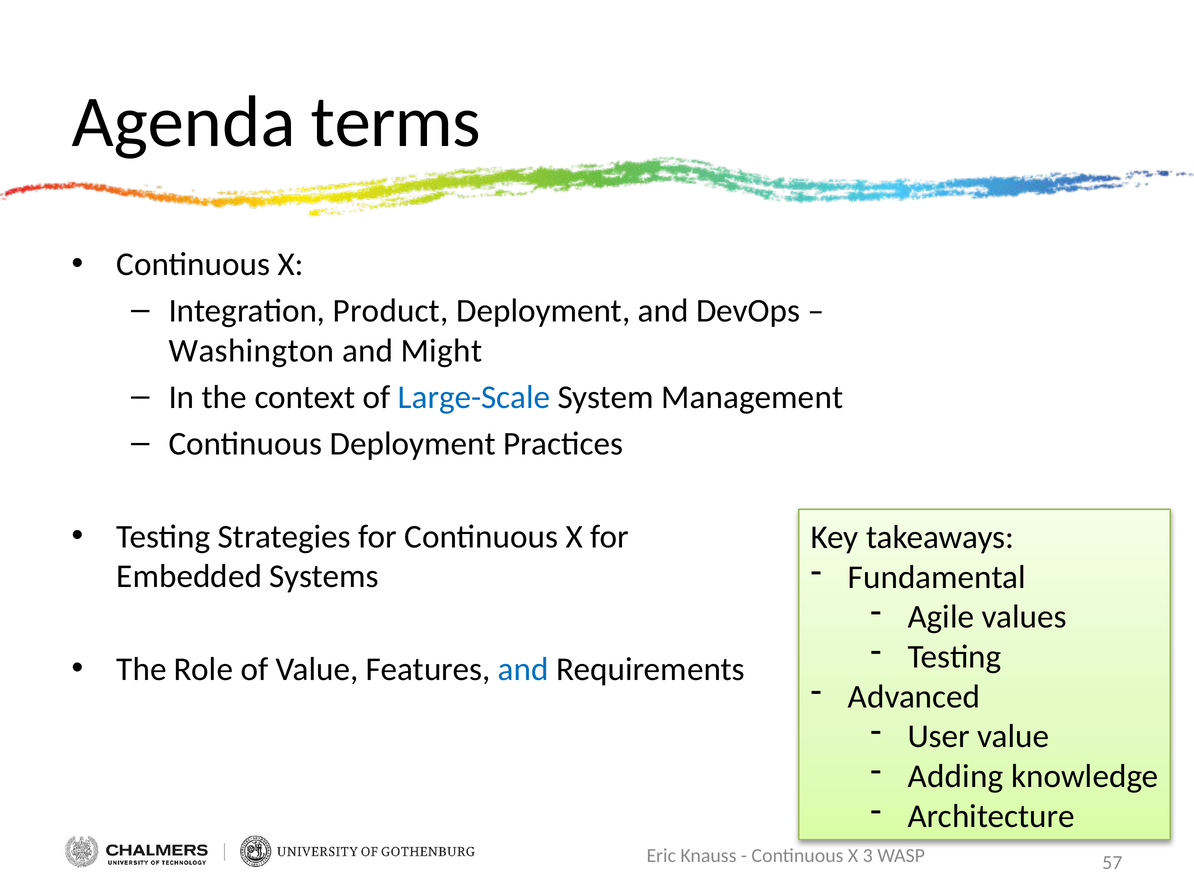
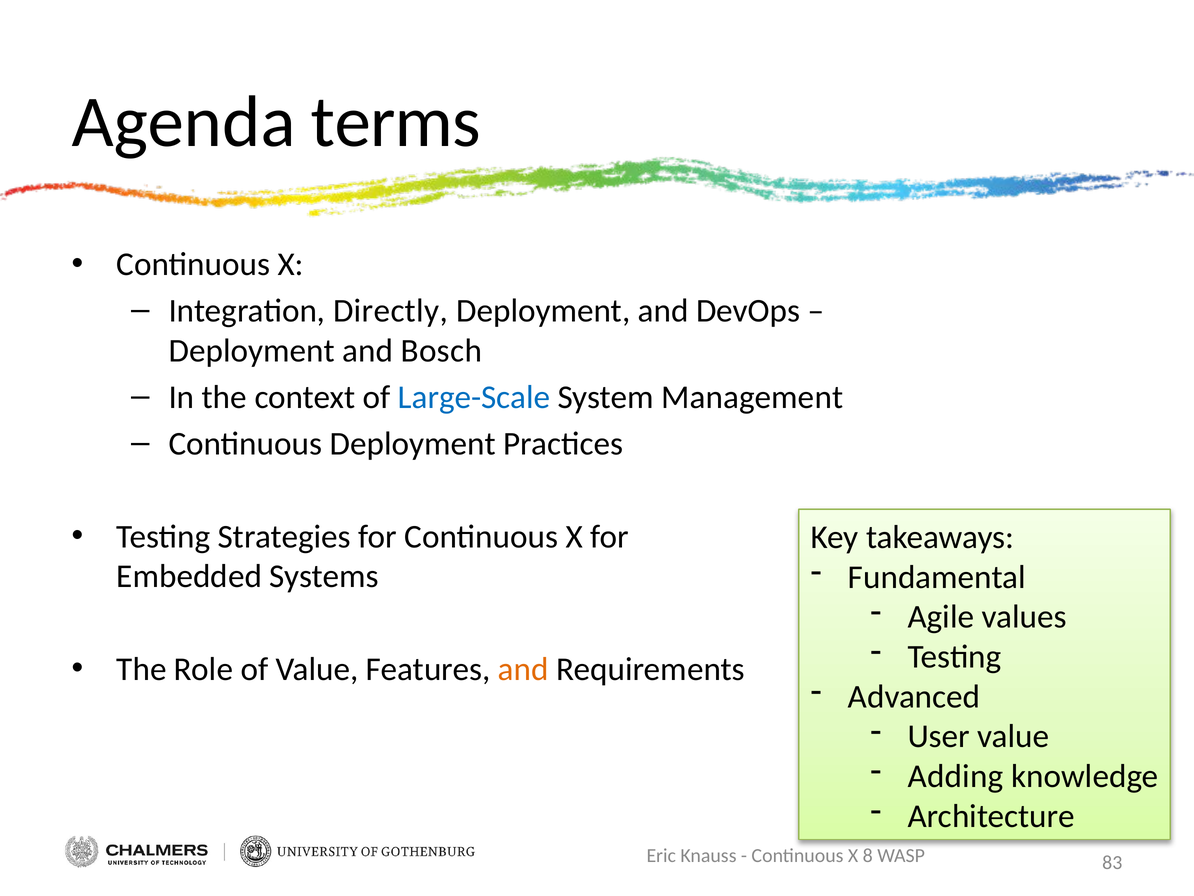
Product: Product -> Directly
Washington at (252, 351): Washington -> Deployment
Might: Might -> Bosch
and at (523, 669) colour: blue -> orange
3: 3 -> 8
57: 57 -> 83
